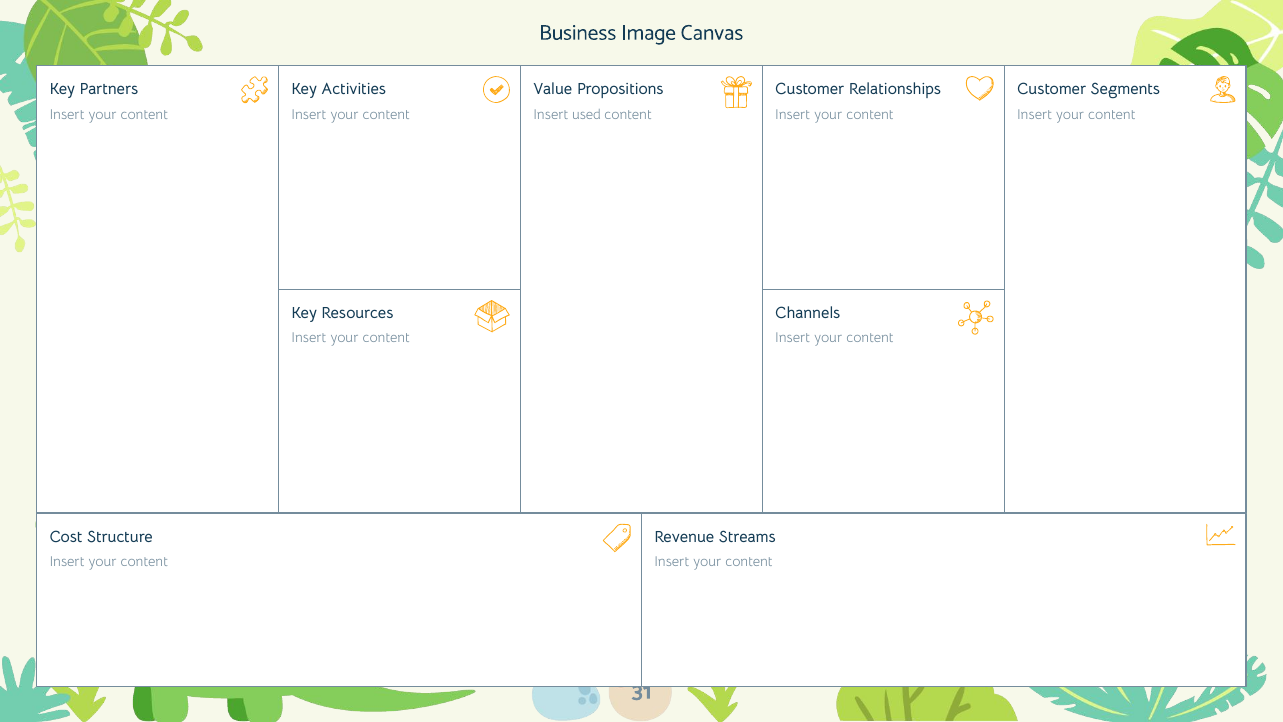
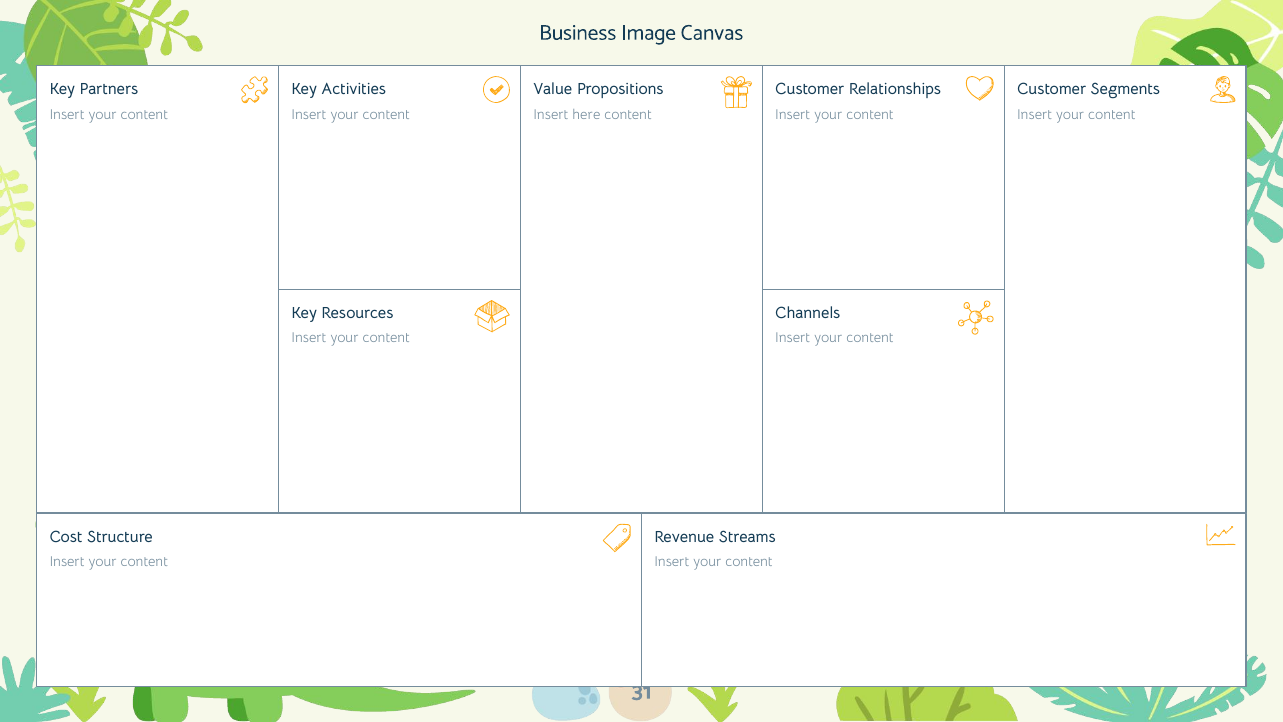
used: used -> here
